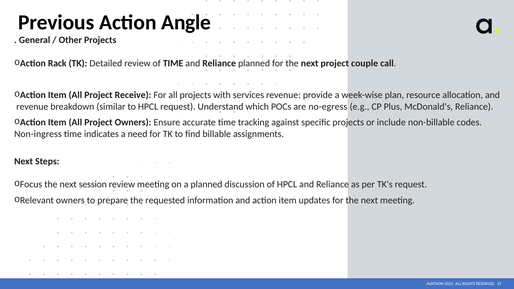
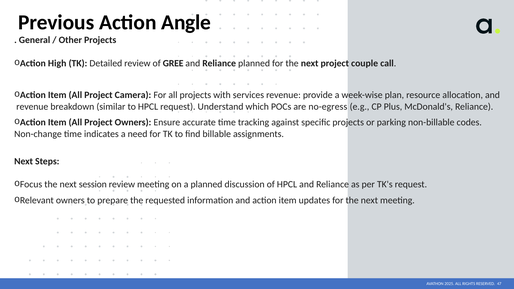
Rack: Rack -> High
of TIME: TIME -> GREE
Receive: Receive -> Camera
include: include -> parking
Non-ingress: Non-ingress -> Non-change
